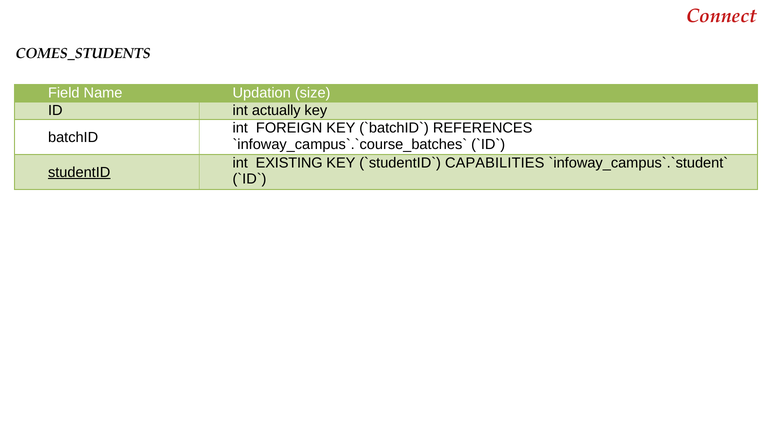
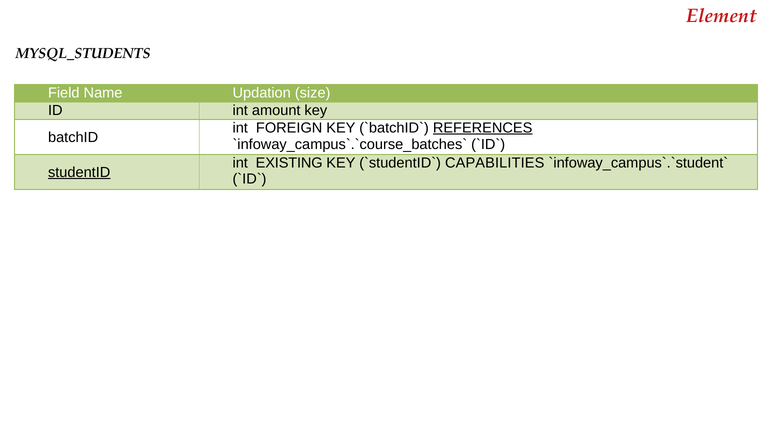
Connect: Connect -> Element
COMES_STUDENTS: COMES_STUDENTS -> MYSQL_STUDENTS
actually: actually -> amount
REFERENCES underline: none -> present
